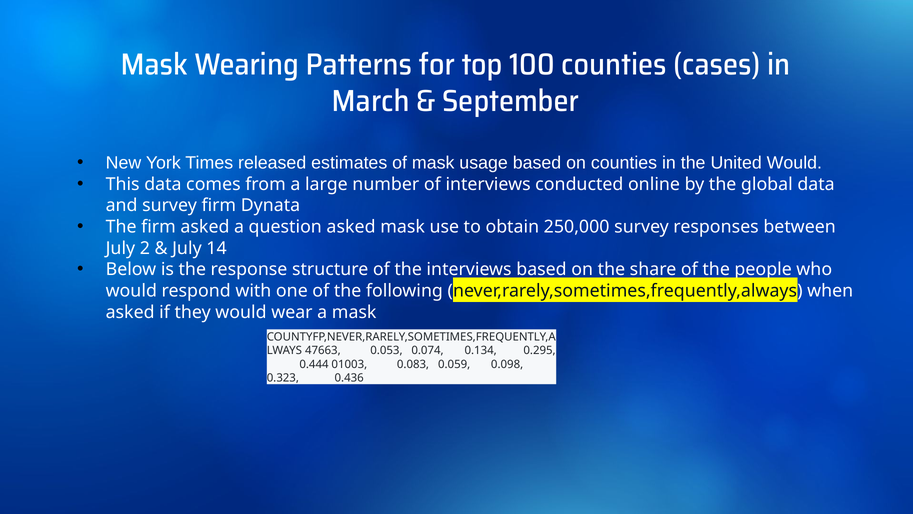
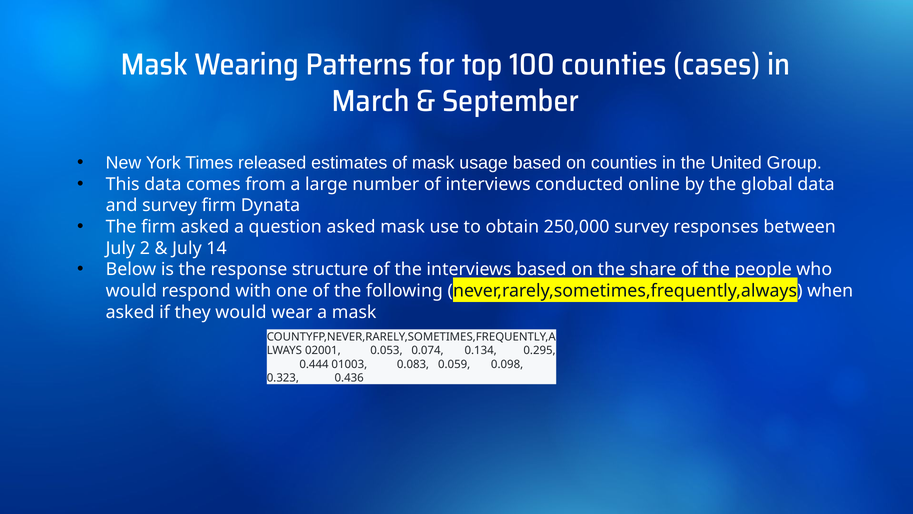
United Would: Would -> Group
47663: 47663 -> 02001
